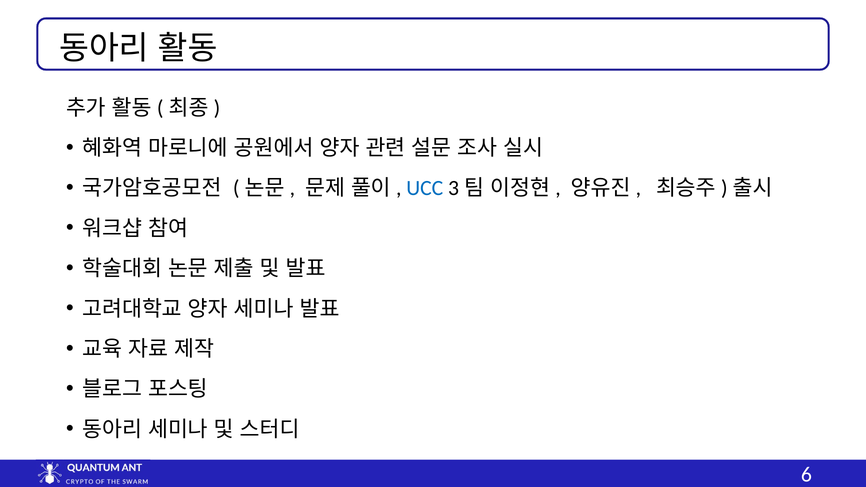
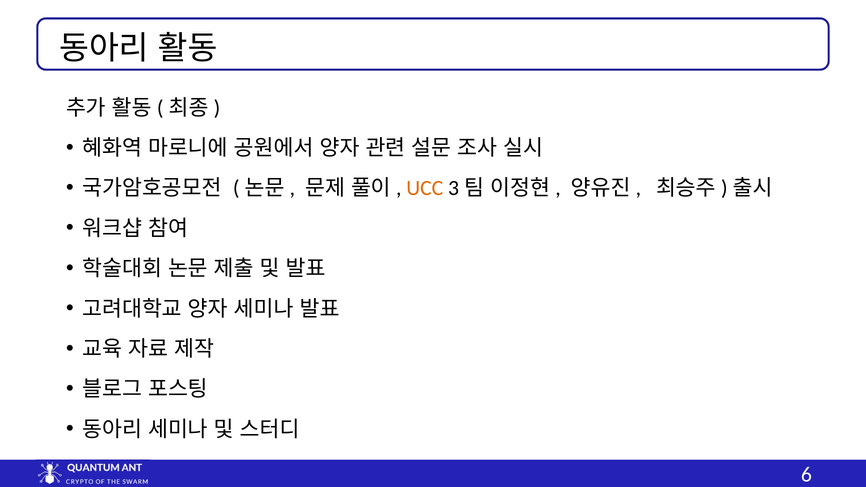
UCC colour: blue -> orange
